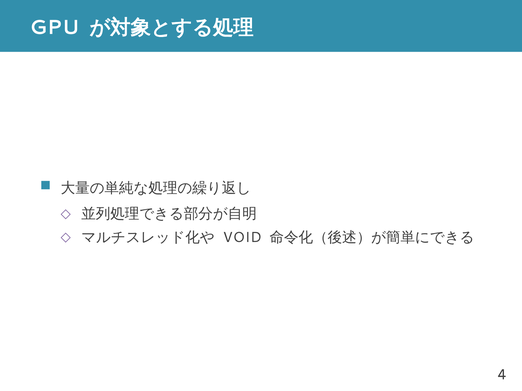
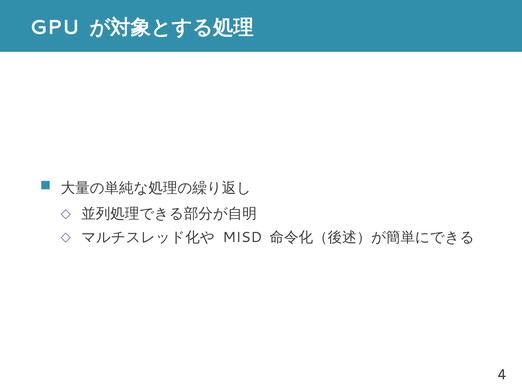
VOID: VOID -> MISD
